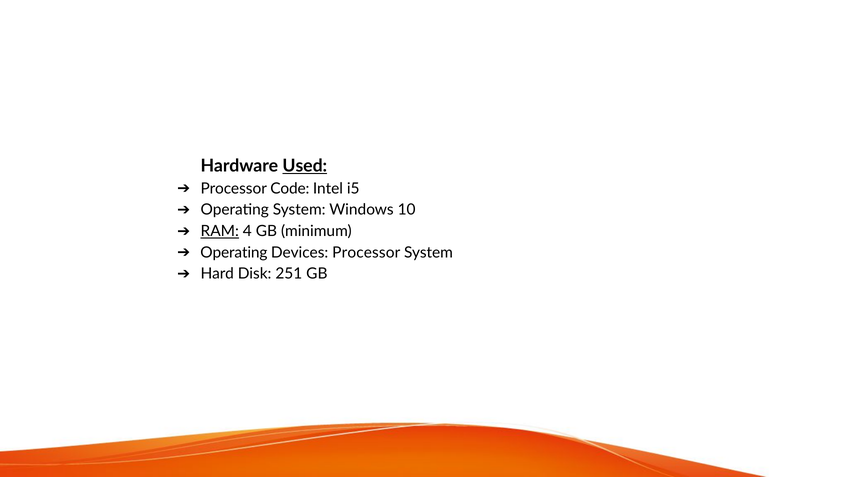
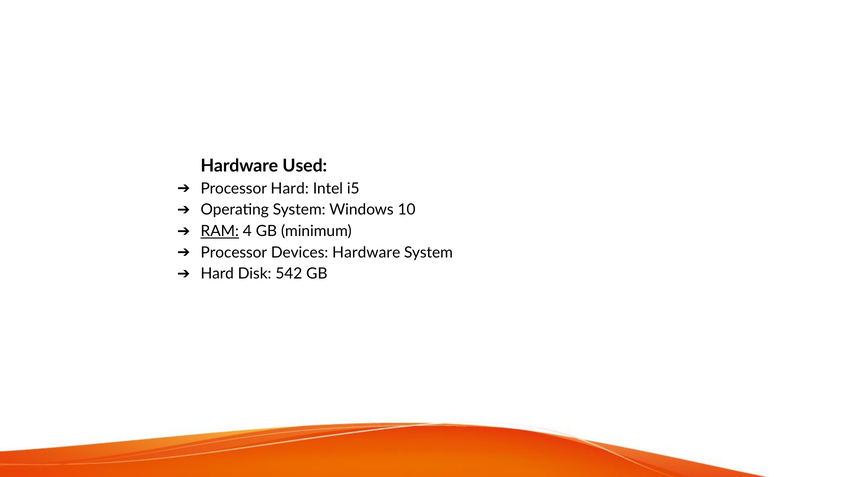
Used underline: present -> none
Processor Code: Code -> Hard
Operating at (234, 252): Operating -> Processor
Devices Processor: Processor -> Hardware
251: 251 -> 542
